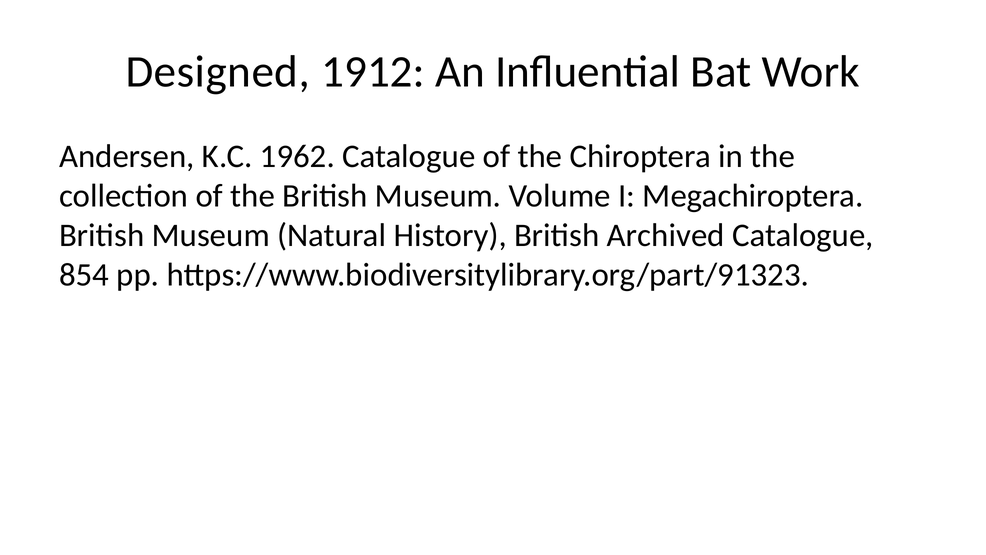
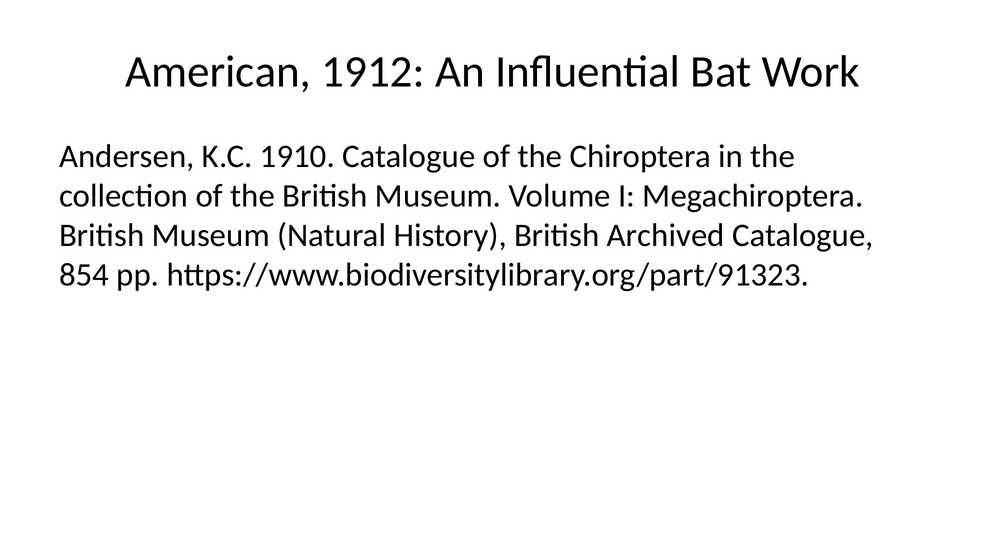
Designed: Designed -> American
1962: 1962 -> 1910
